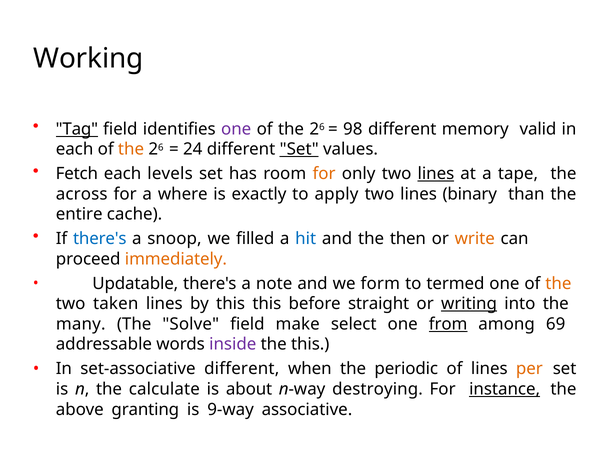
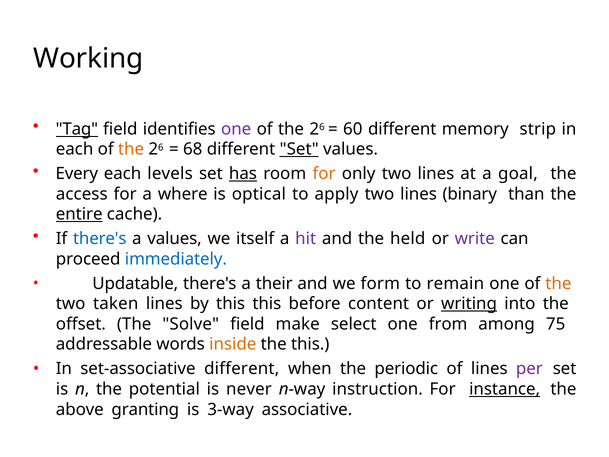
98: 98 -> 60
valid: valid -> strip
24: 24 -> 68
Fetch: Fetch -> Every
has underline: none -> present
lines at (436, 174) underline: present -> none
tape: tape -> goal
across: across -> access
exactly: exactly -> optical
entire underline: none -> present
a snoop: snoop -> values
filled: filled -> itself
hit colour: blue -> purple
then: then -> held
write colour: orange -> purple
immediately colour: orange -> blue
note: note -> their
termed: termed -> remain
straight: straight -> content
many: many -> offset
from underline: present -> none
69: 69 -> 75
inside colour: purple -> orange
per colour: orange -> purple
calculate: calculate -> potential
about: about -> never
destroying: destroying -> instruction
9-way: 9-way -> 3-way
